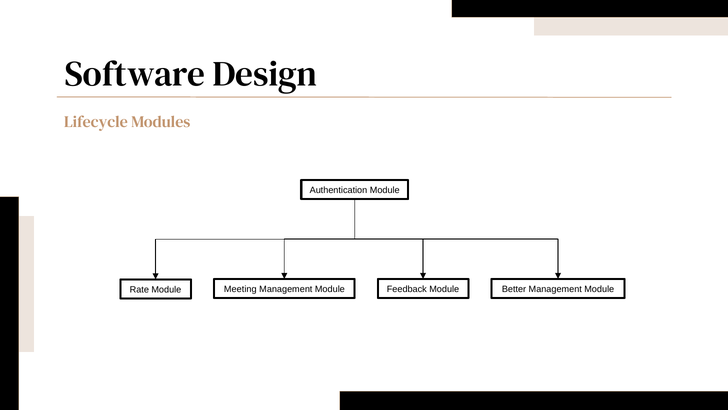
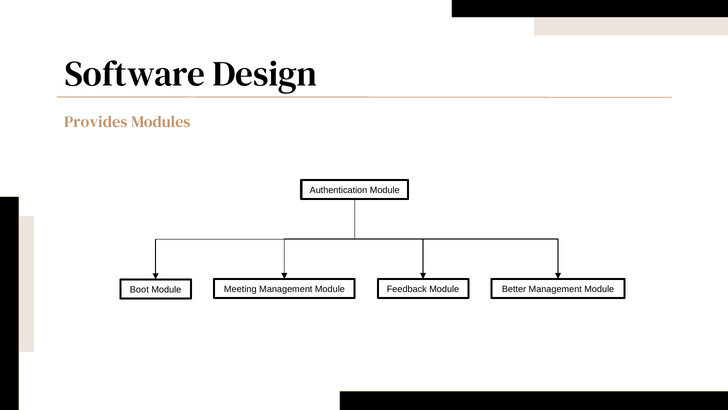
Lifecycle: Lifecycle -> Provides
Rate: Rate -> Boot
